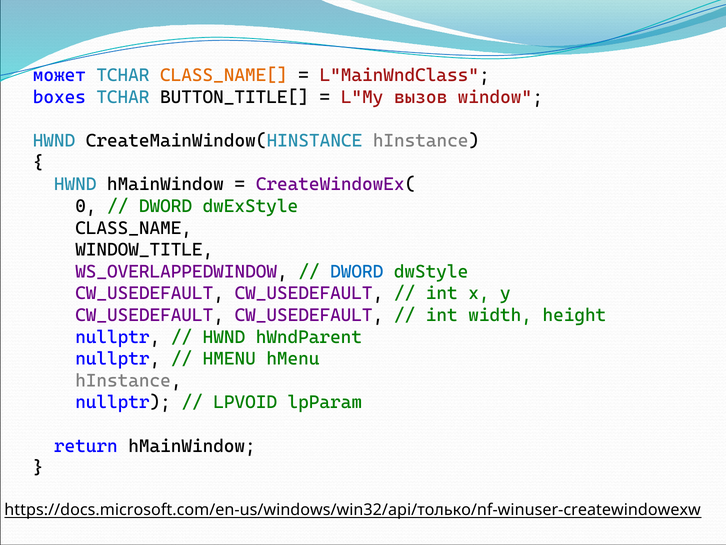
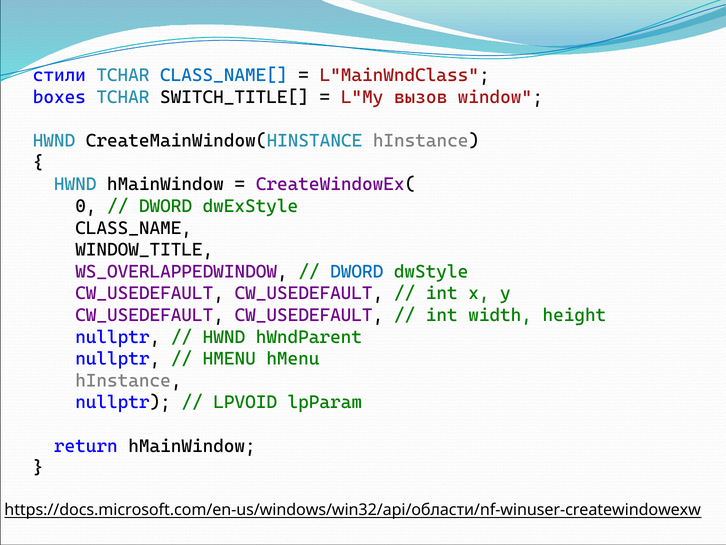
может: может -> стили
CLASS_NAME[ colour: orange -> blue
BUTTON_TITLE[: BUTTON_TITLE[ -> SWITCH_TITLE[
https://docs.microsoft.com/en-us/windows/win32/api/только/nf-winuser-createwindowexw: https://docs.microsoft.com/en-us/windows/win32/api/только/nf-winuser-createwindowexw -> https://docs.microsoft.com/en-us/windows/win32/api/области/nf-winuser-createwindowexw
